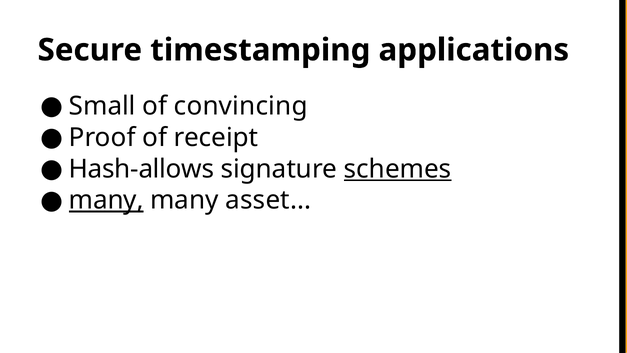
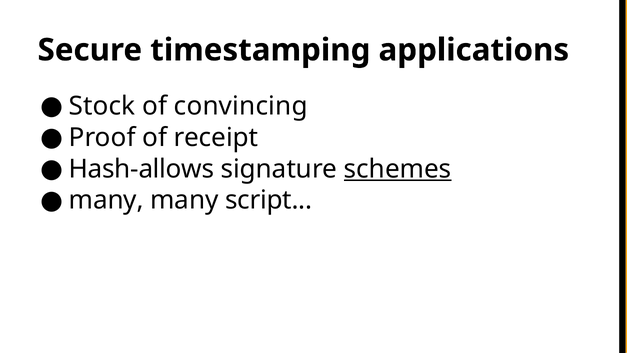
Small: Small -> Stock
many at (106, 200) underline: present -> none
asset: asset -> script
